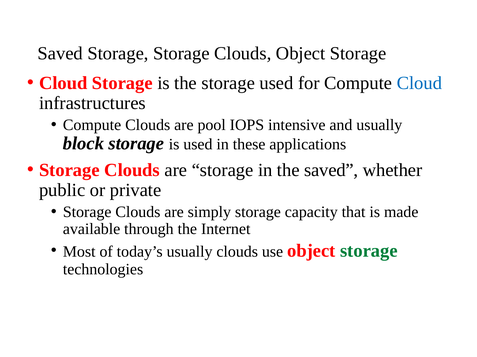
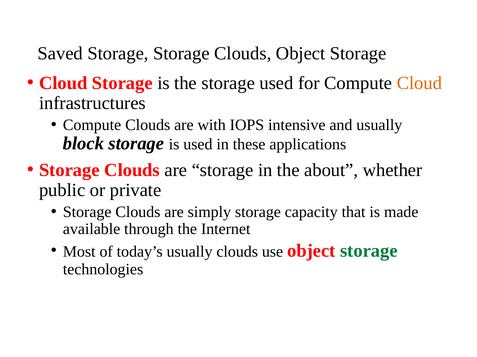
Cloud at (419, 83) colour: blue -> orange
pool: pool -> with
the saved: saved -> about
